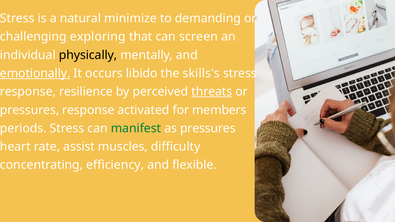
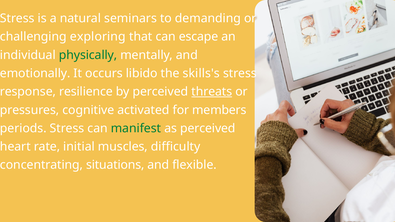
minimize: minimize -> seminars
screen: screen -> escape
physically colour: black -> green
emotionally underline: present -> none
pressures response: response -> cognitive
as pressures: pressures -> perceived
assist: assist -> initial
efficiency: efficiency -> situations
